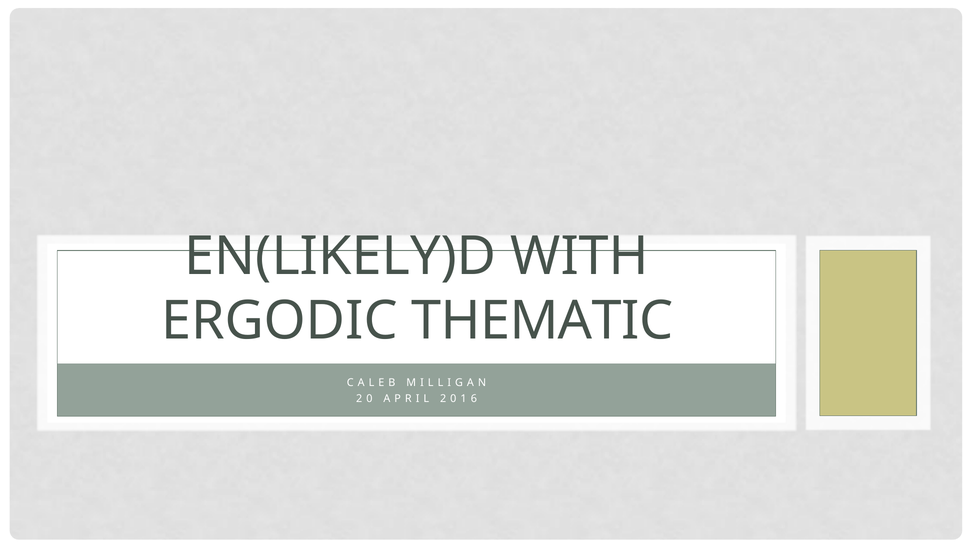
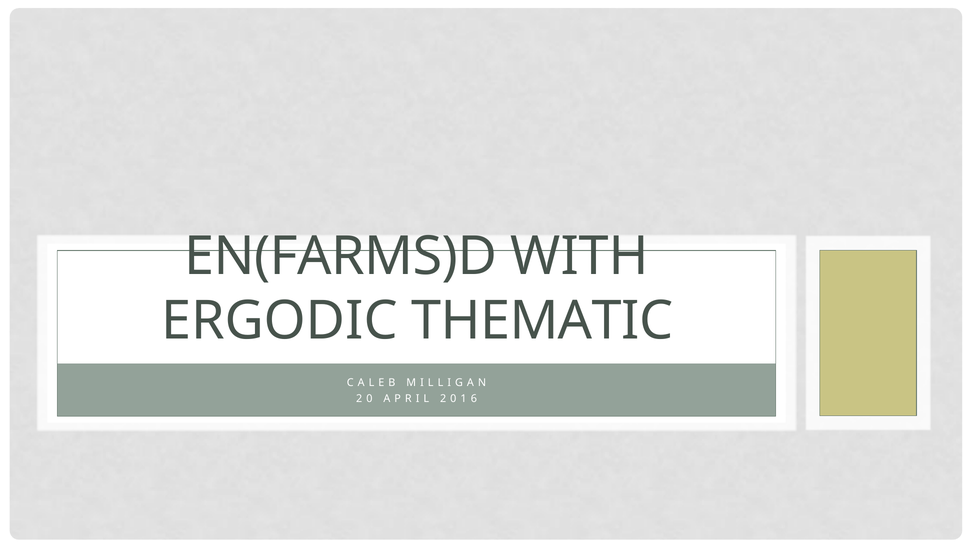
EN(LIKELY)D: EN(LIKELY)D -> EN(FARMS)D
